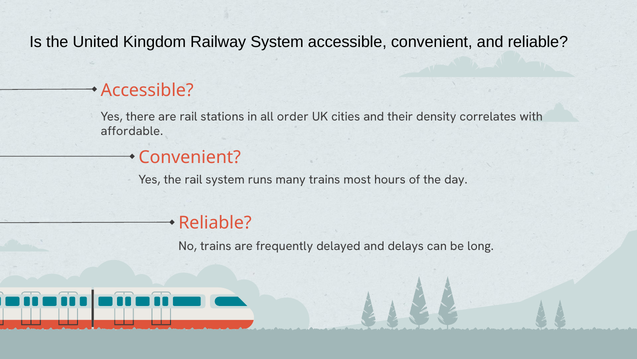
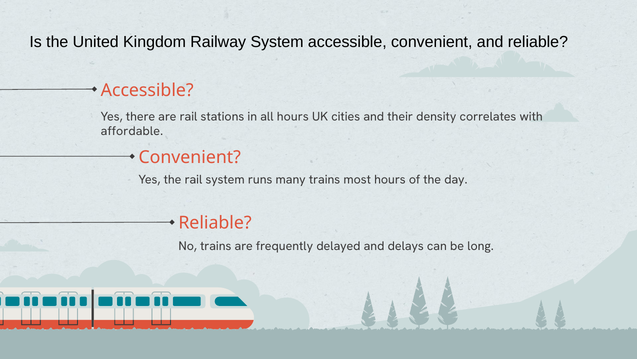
all order: order -> hours
